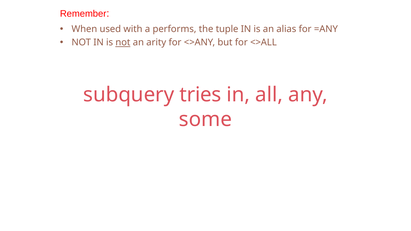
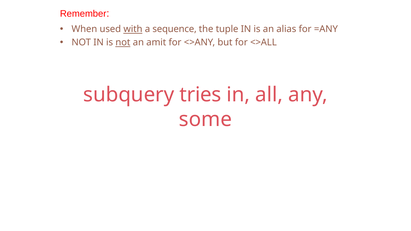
with underline: none -> present
performs: performs -> sequence
arity: arity -> amit
